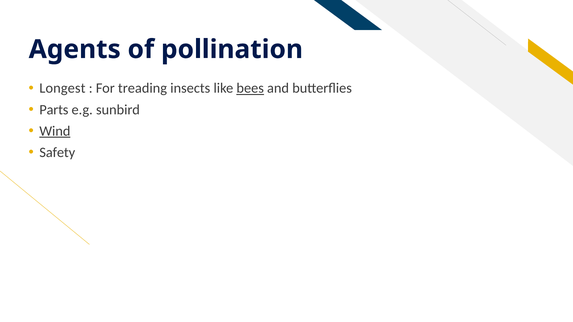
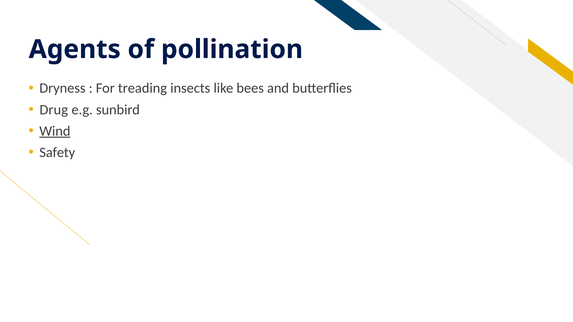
Longest: Longest -> Dryness
bees underline: present -> none
Parts: Parts -> Drug
